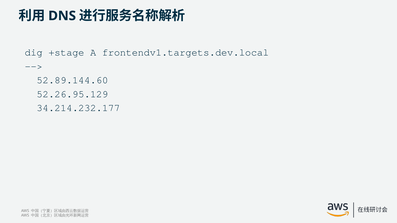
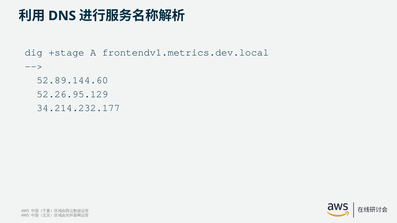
frontendv1.targets.dev.local: frontendv1.targets.dev.local -> frontendv1.metrics.dev.local
